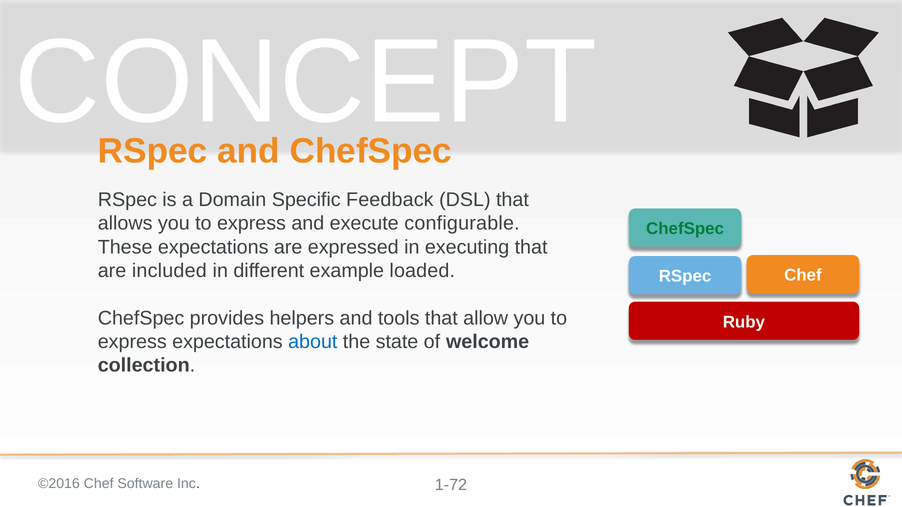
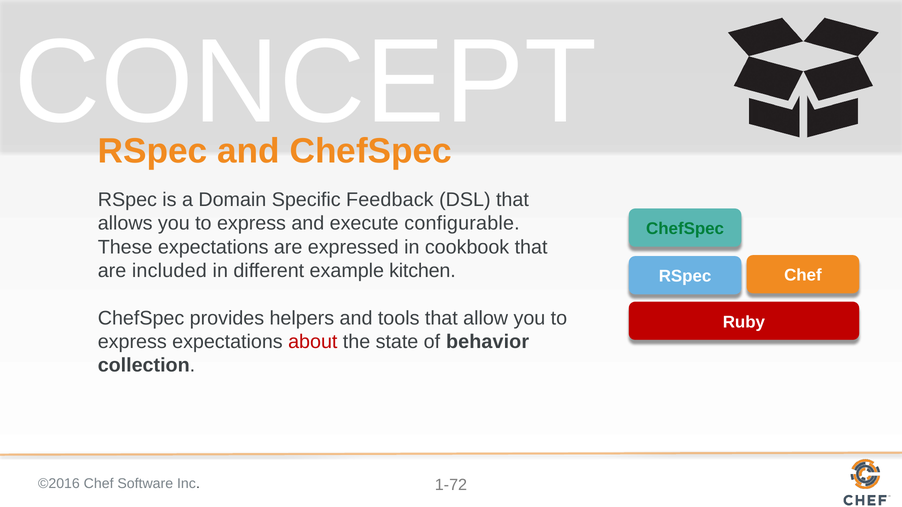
executing: executing -> cookbook
loaded: loaded -> kitchen
about colour: blue -> red
welcome: welcome -> behavior
